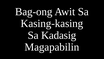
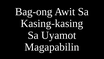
Kadasig: Kadasig -> Uyamot
